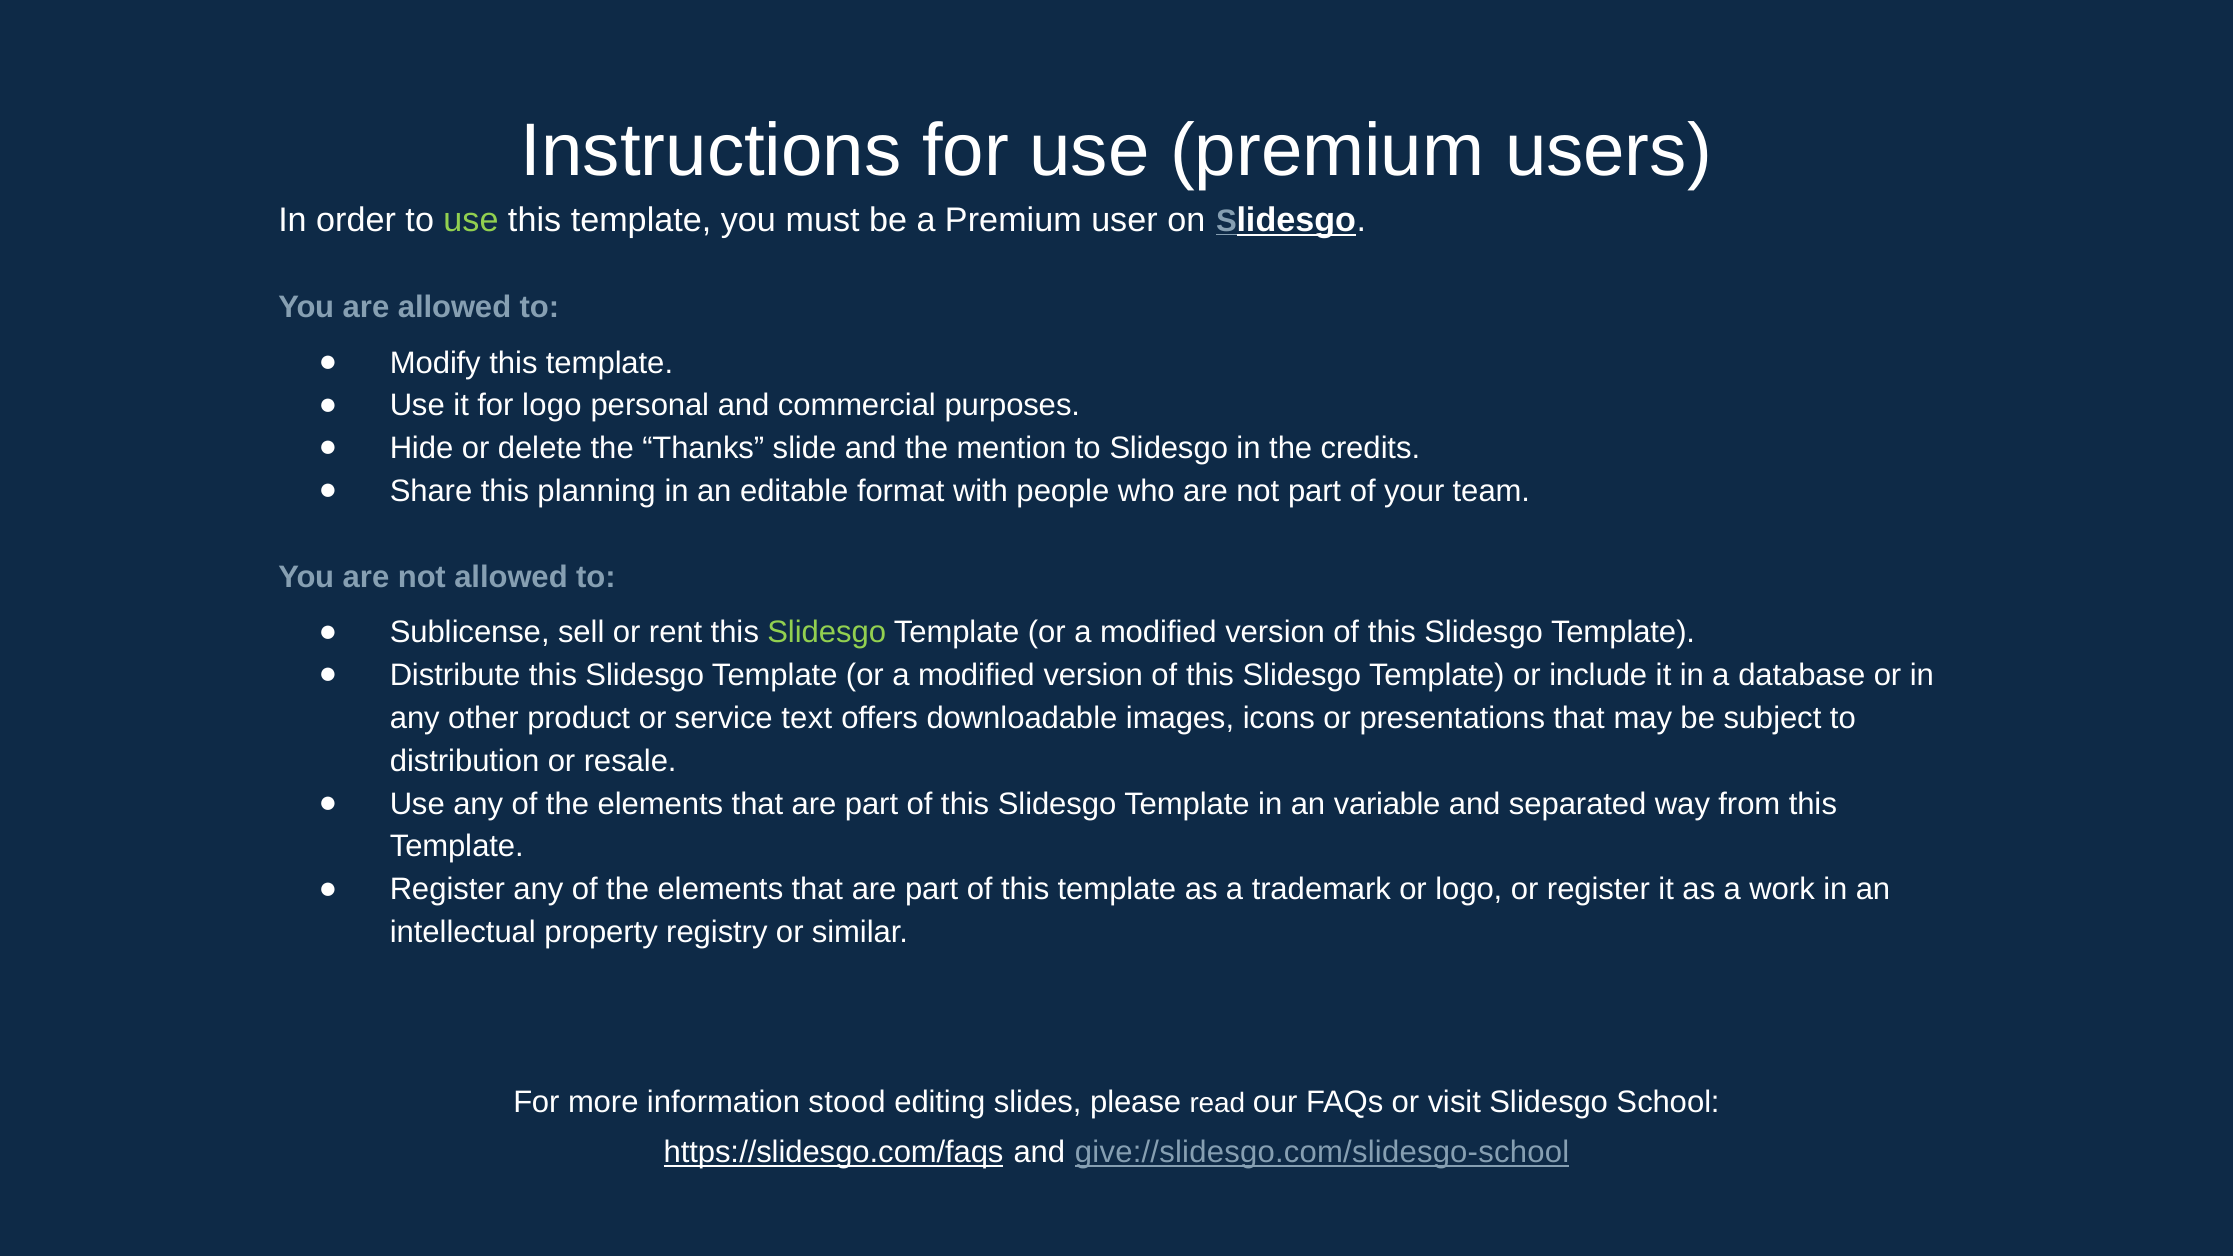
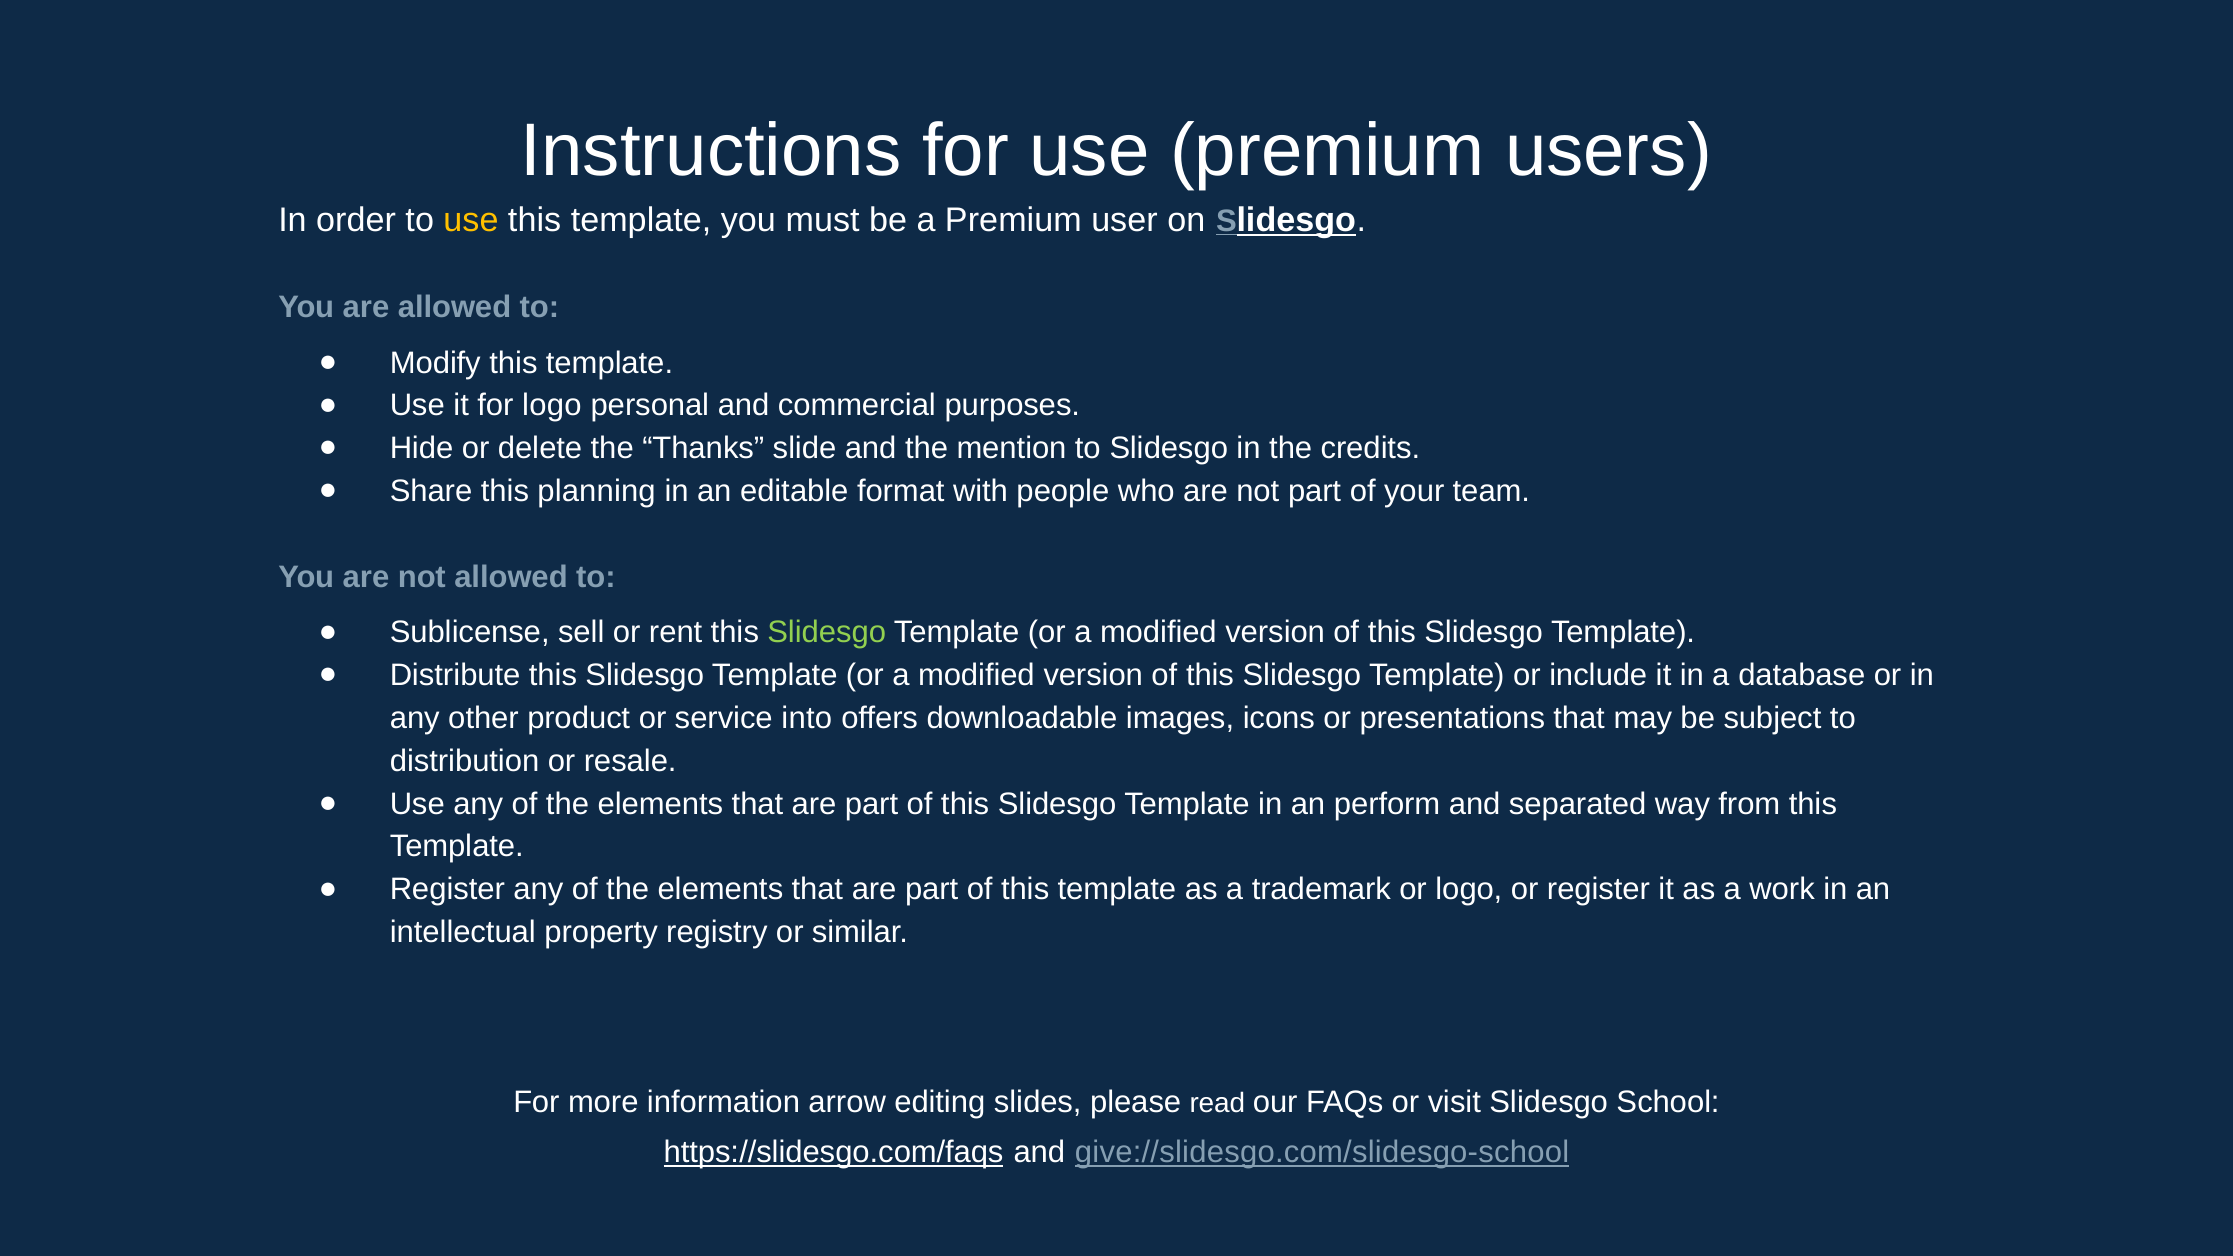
use at (471, 220) colour: light green -> yellow
text: text -> into
variable: variable -> perform
stood: stood -> arrow
